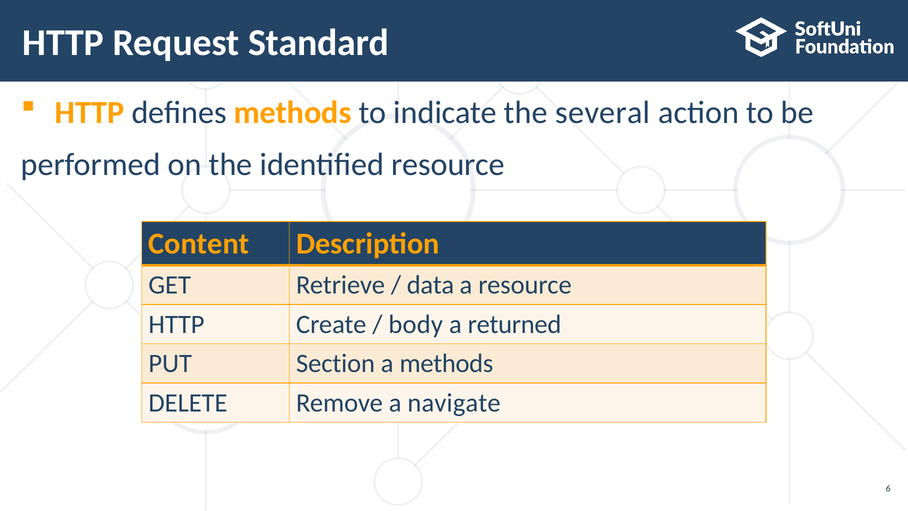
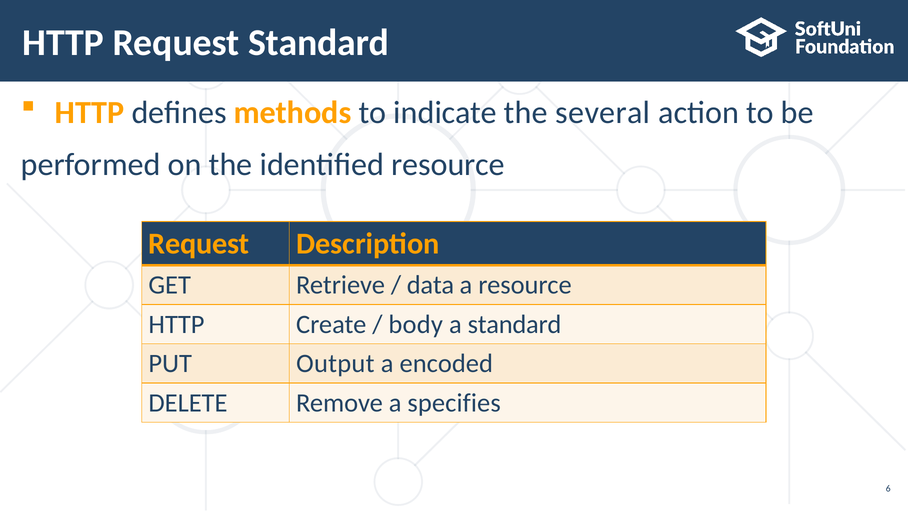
Content at (199, 244): Content -> Request
a returned: returned -> standard
Section: Section -> Output
a methods: methods -> encoded
navigate: navigate -> specifies
